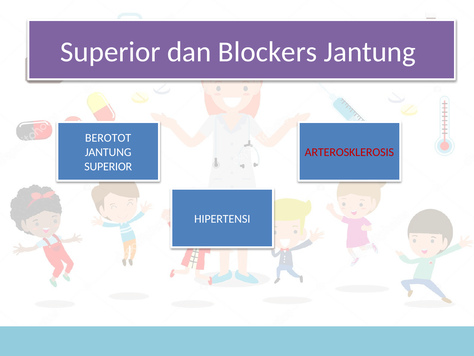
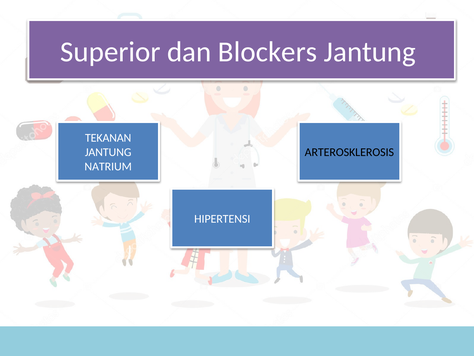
BEROTOT: BEROTOT -> TEKANAN
ARTEROSKLEROSIS colour: red -> black
SUPERIOR at (108, 166): SUPERIOR -> NATRIUM
